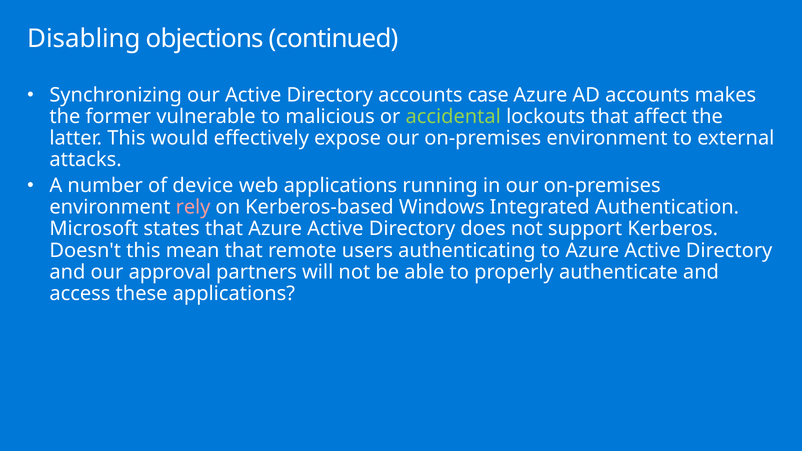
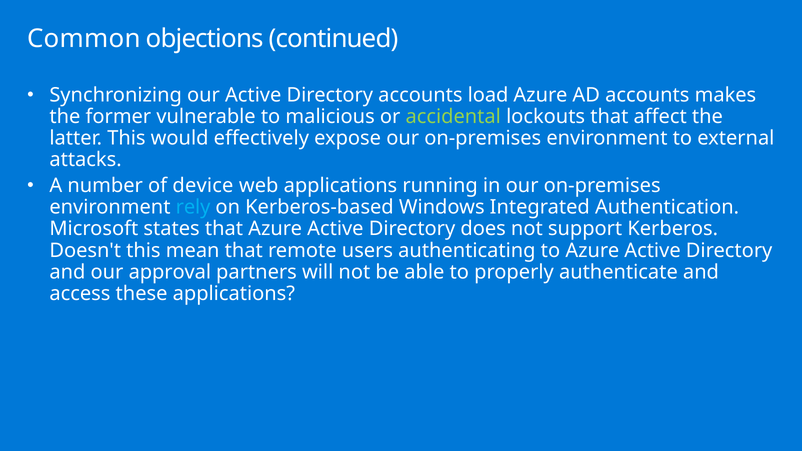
Disabling: Disabling -> Common
case: case -> load
rely colour: pink -> light blue
